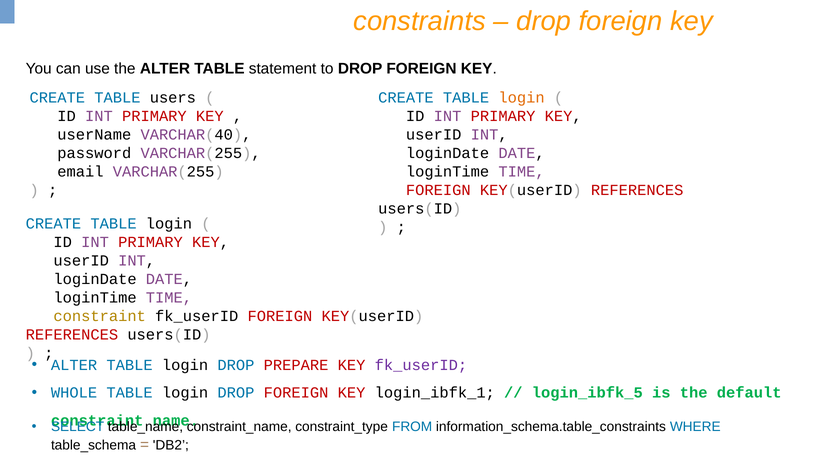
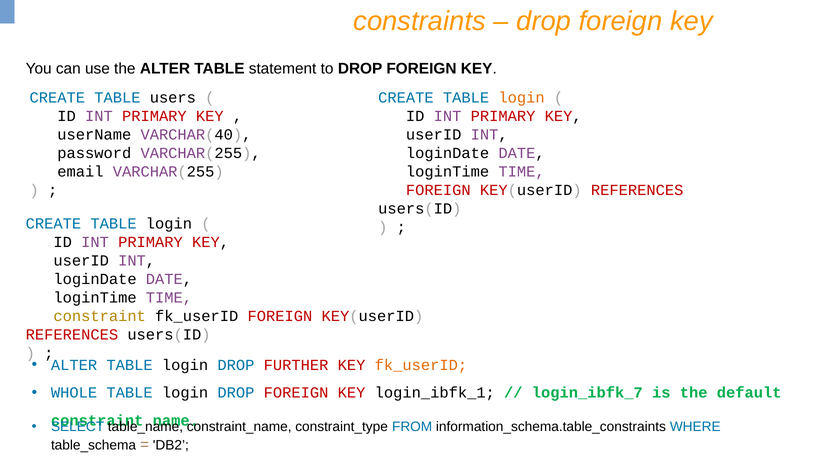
PREPARE: PREPARE -> FURTHER
fk_userID at (421, 365) colour: purple -> orange
login_ibfk_5: login_ibfk_5 -> login_ibfk_7
